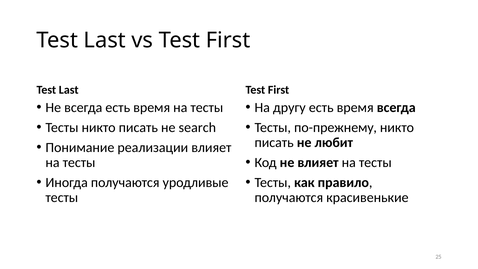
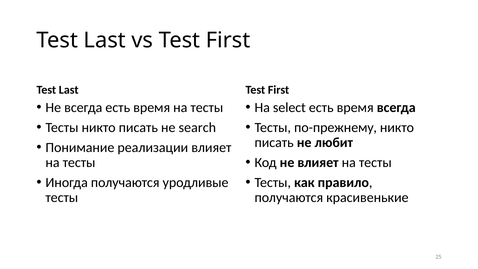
другу: другу -> select
